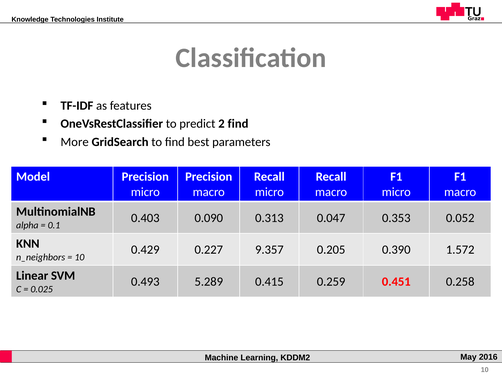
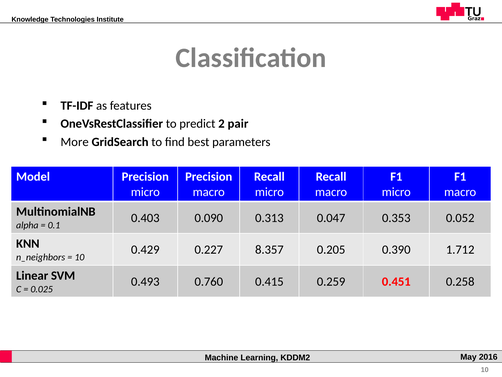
2 find: find -> pair
9.357: 9.357 -> 8.357
1.572: 1.572 -> 1.712
5.289: 5.289 -> 0.760
